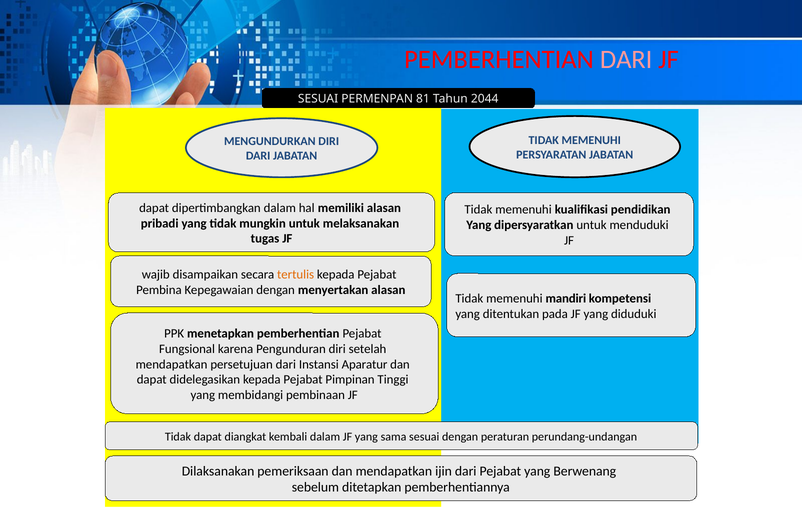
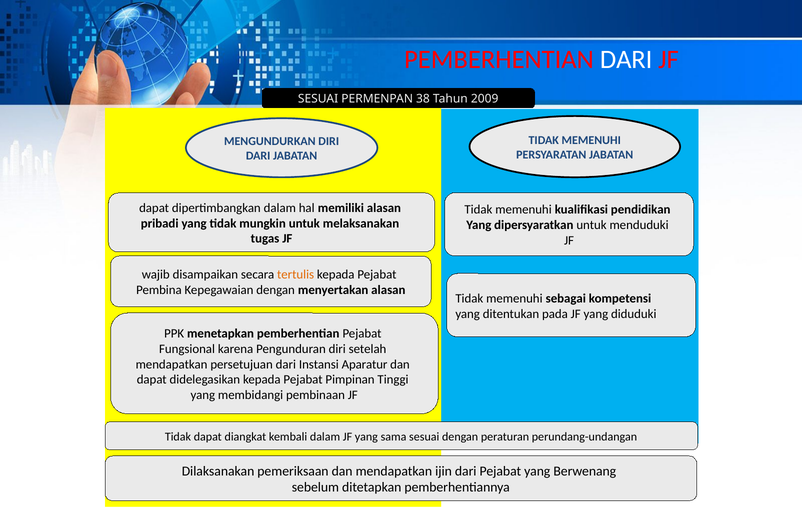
DARI at (626, 60) colour: pink -> white
81: 81 -> 38
2044: 2044 -> 2009
mandiri: mandiri -> sebagai
